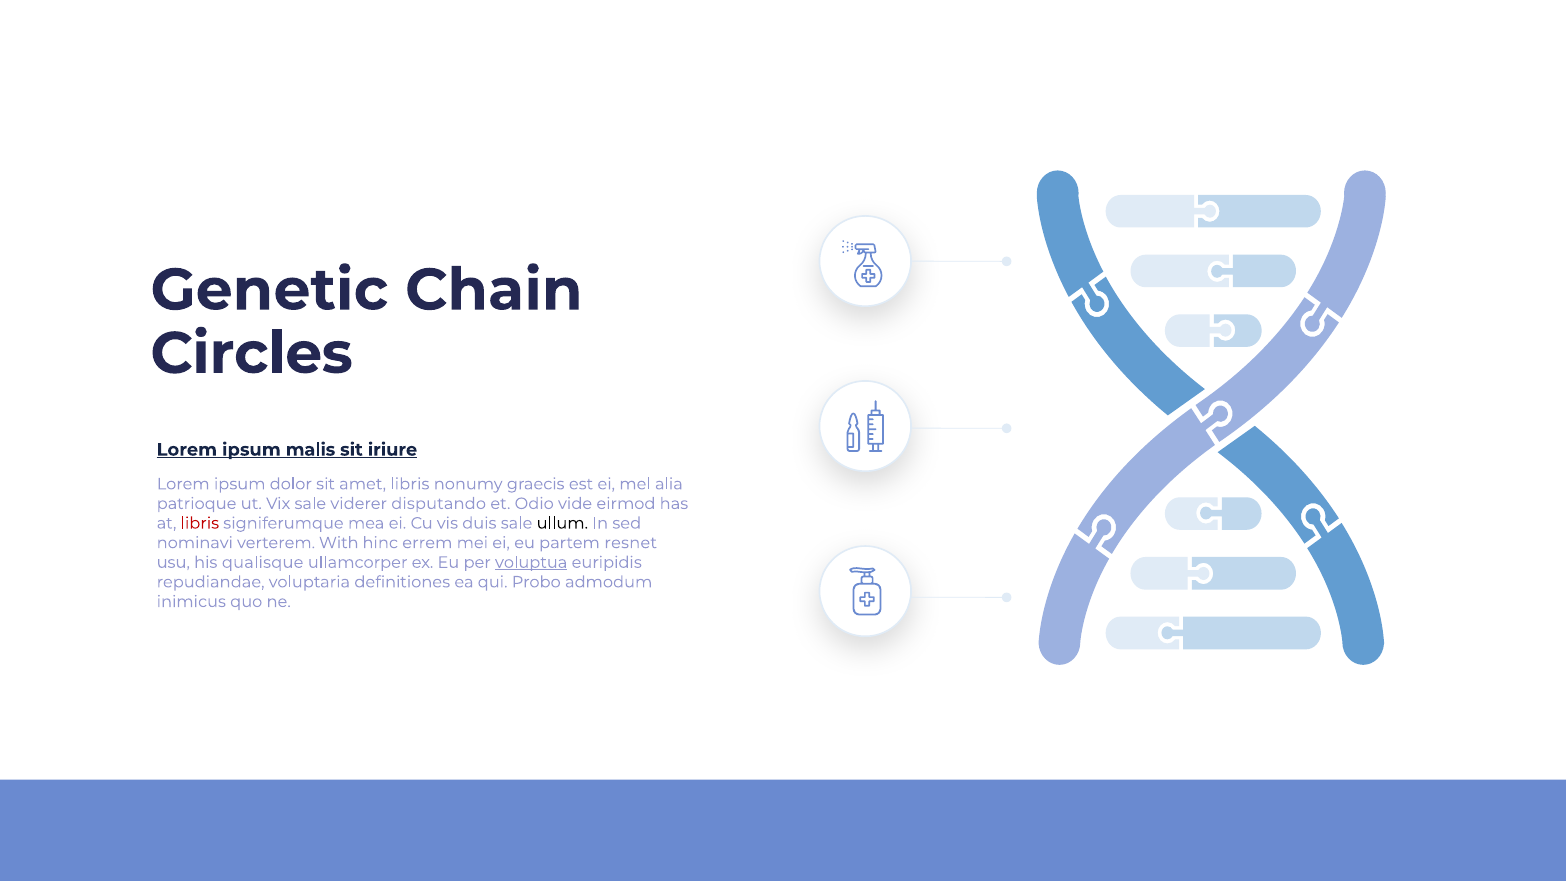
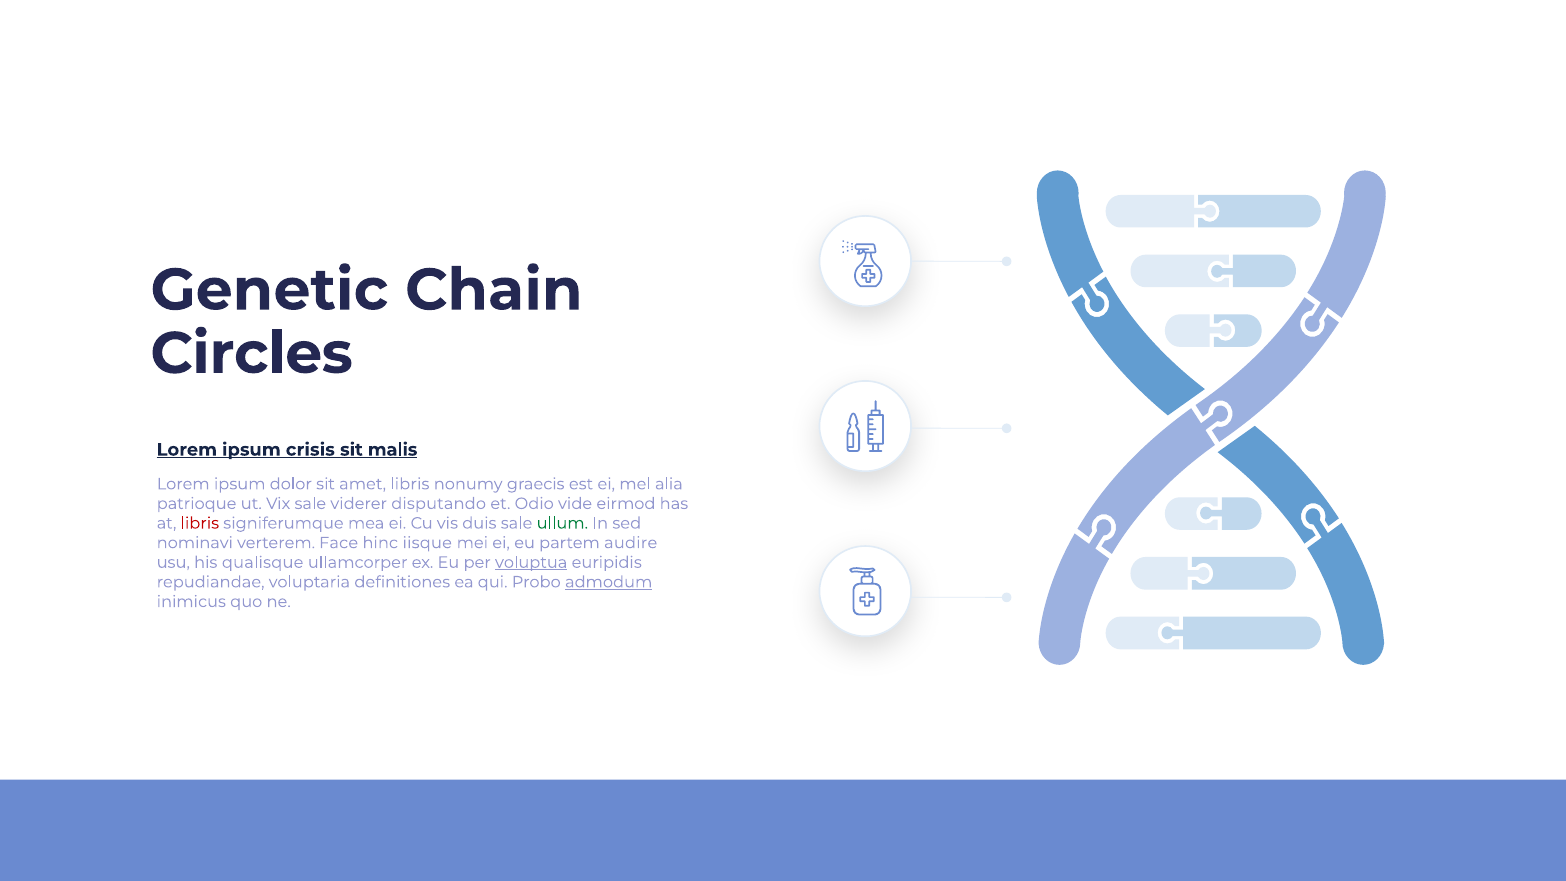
malis: malis -> crisis
iriure: iriure -> malis
ullum colour: black -> green
With: With -> Face
errem: errem -> iisque
resnet: resnet -> audire
admodum underline: none -> present
